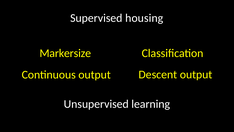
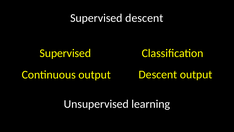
Supervised housing: housing -> descent
Markersize at (65, 53): Markersize -> Supervised
